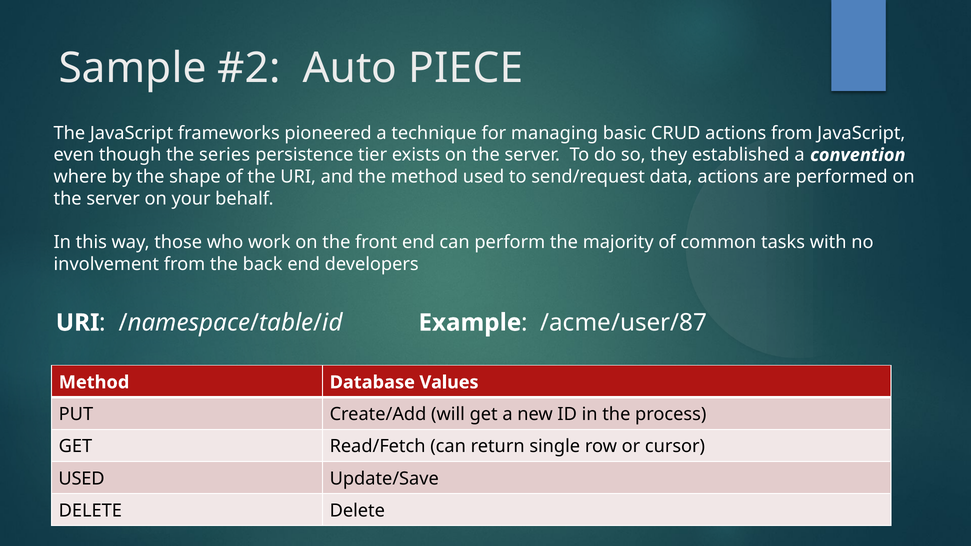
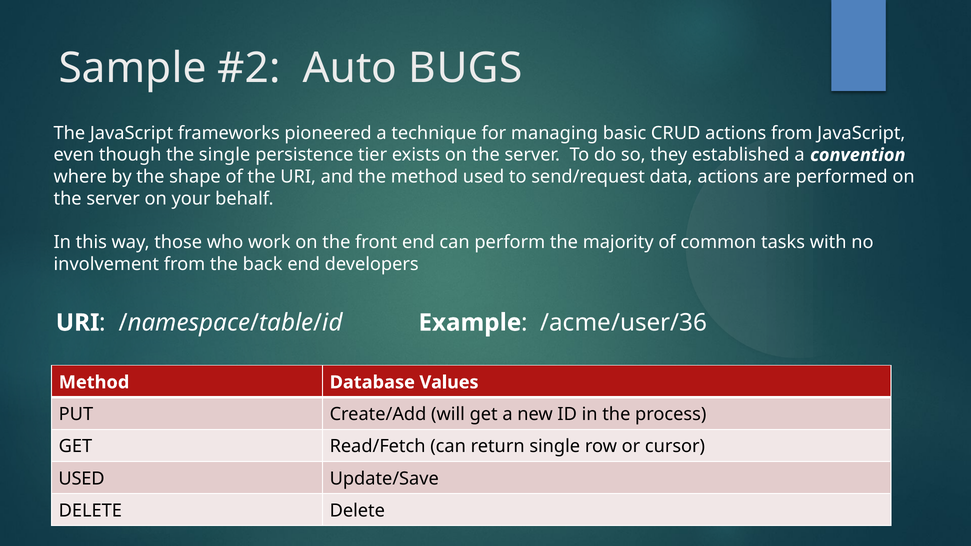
PIECE: PIECE -> BUGS
the series: series -> single
/acme/user/87: /acme/user/87 -> /acme/user/36
